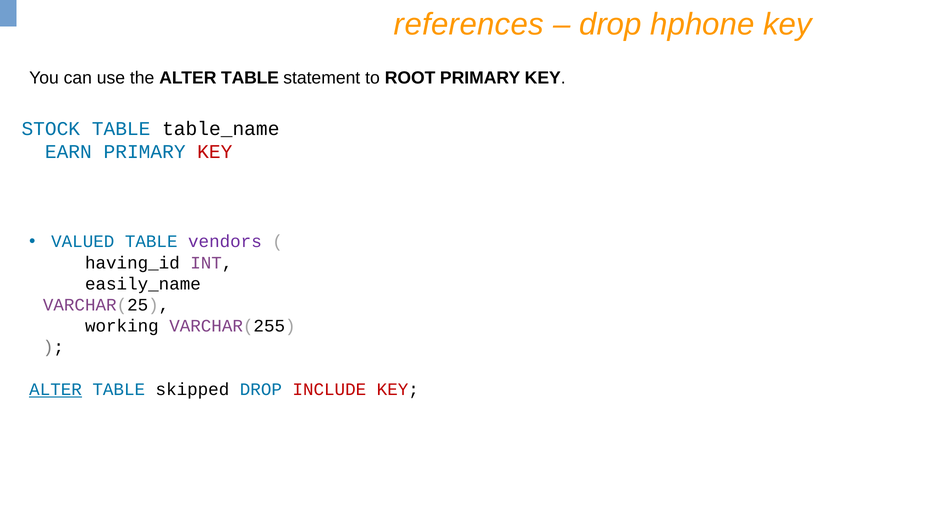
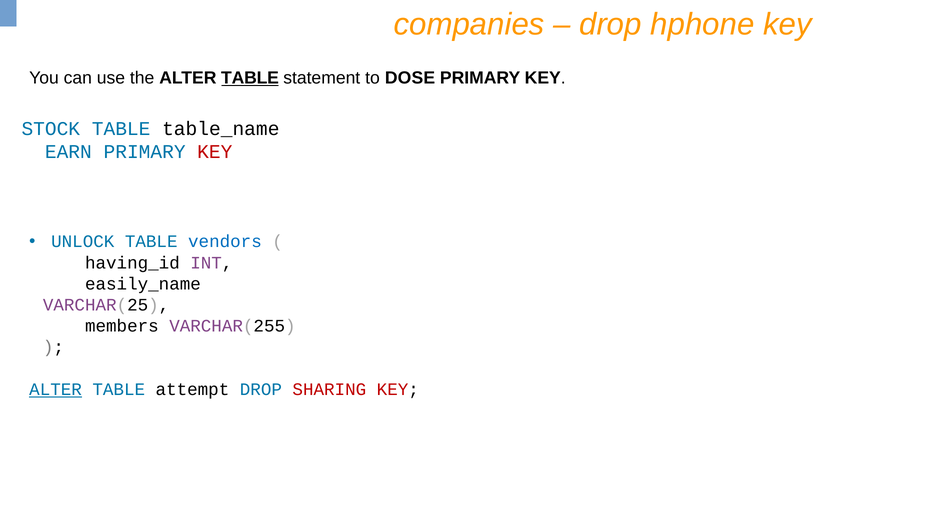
references: references -> companies
TABLE at (250, 78) underline: none -> present
ROOT: ROOT -> DOSE
VALUED: VALUED -> UNLOCK
vendors colour: purple -> blue
working: working -> members
skipped: skipped -> attempt
INCLUDE: INCLUDE -> SHARING
